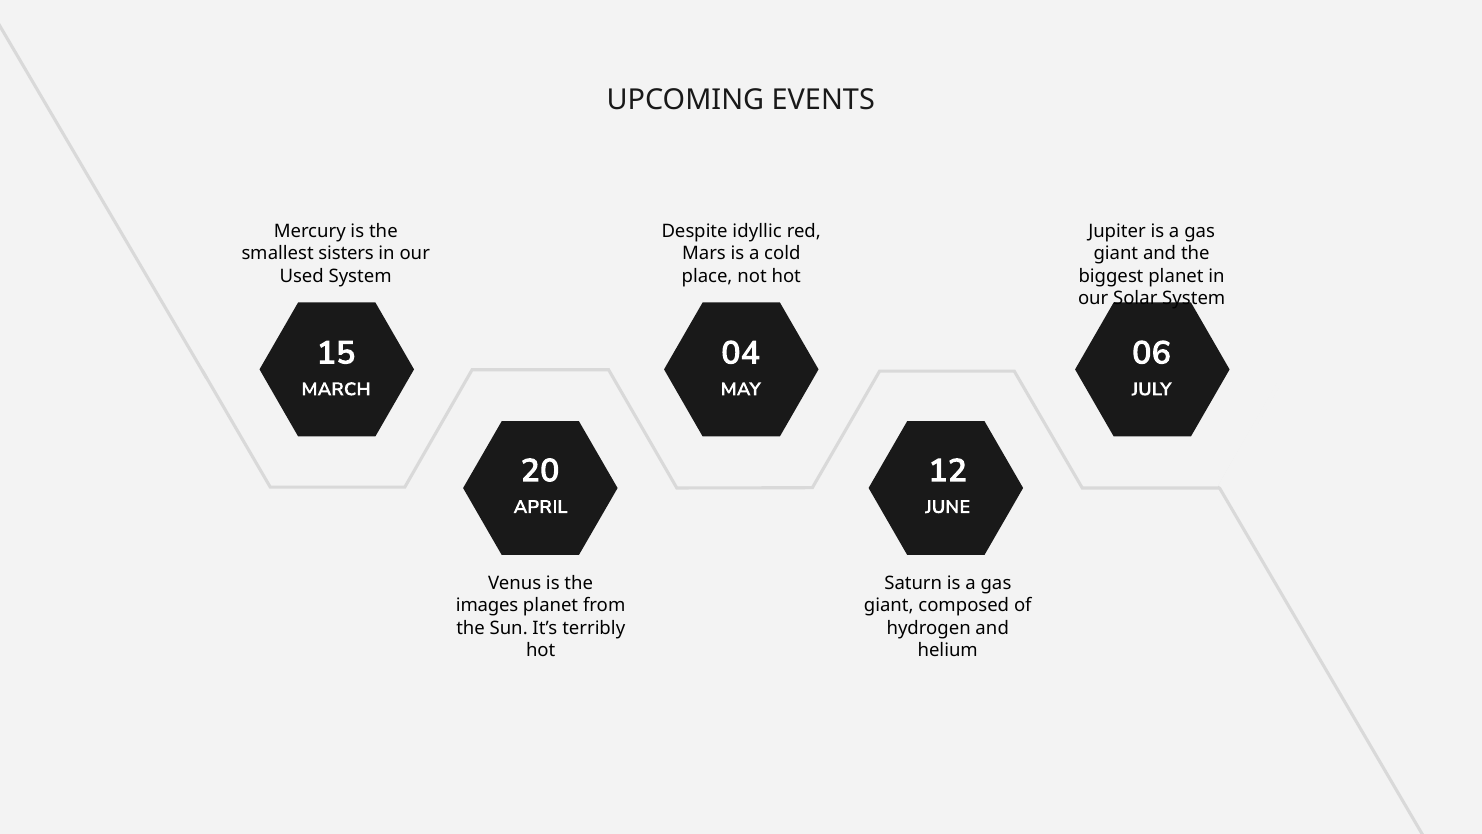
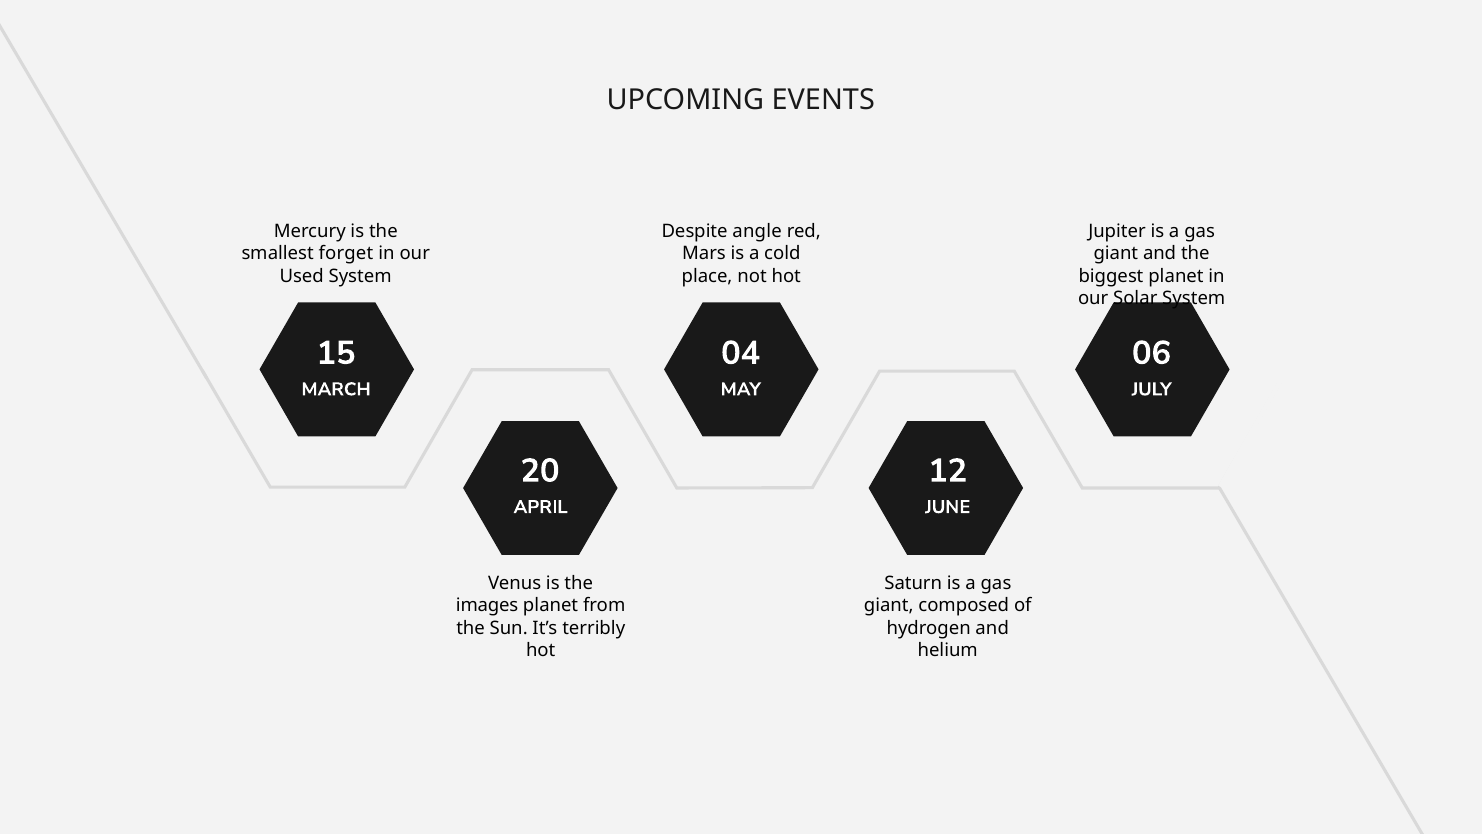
idyllic: idyllic -> angle
sisters: sisters -> forget
